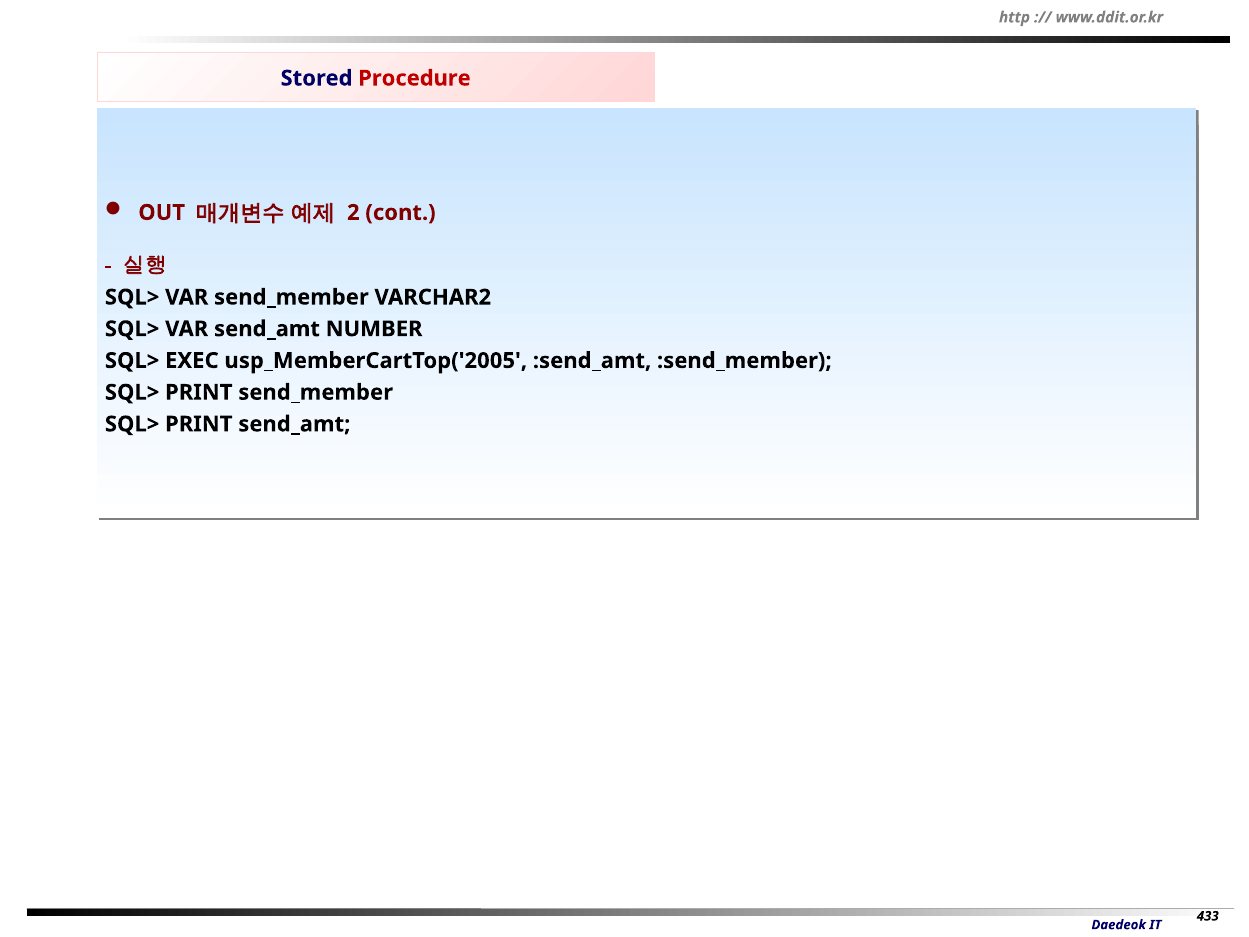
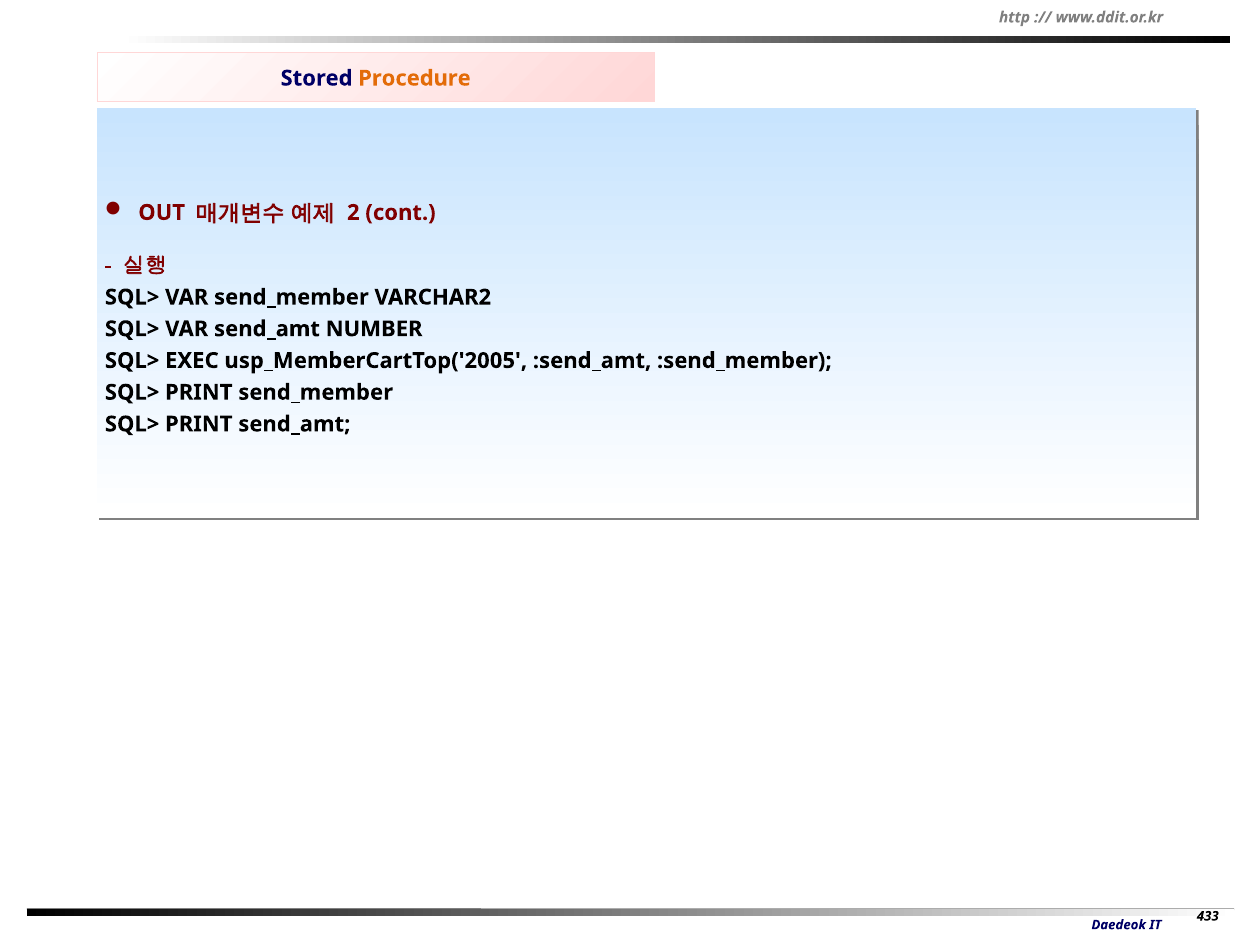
Procedure colour: red -> orange
